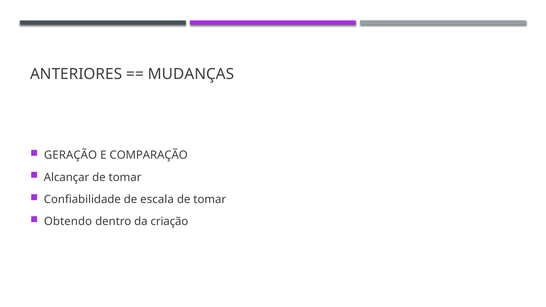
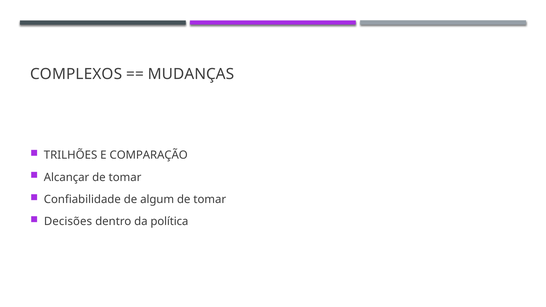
ANTERIORES: ANTERIORES -> COMPLEXOS
GERAÇÃO: GERAÇÃO -> TRILHÕES
escala: escala -> algum
Obtendo: Obtendo -> Decisões
criação: criação -> política
